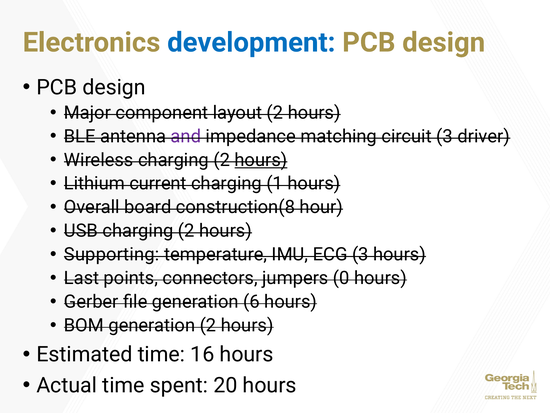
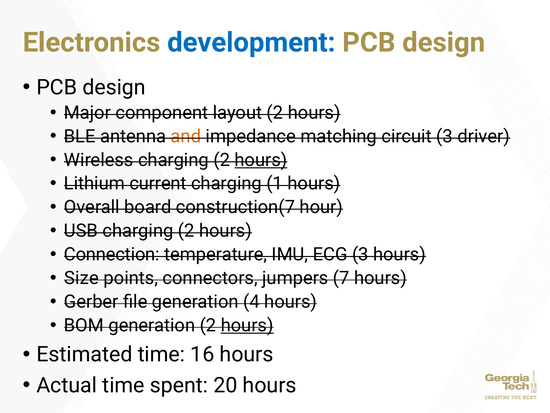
and colour: purple -> orange
construction(8: construction(8 -> construction(7
Supporting: Supporting -> Connection
Last: Last -> Size
0: 0 -> 7
6: 6 -> 4
hours at (247, 325) underline: none -> present
